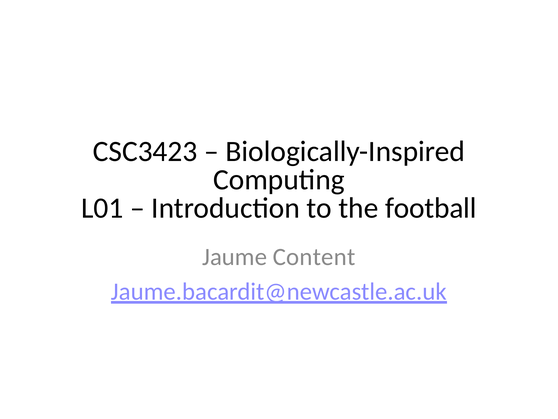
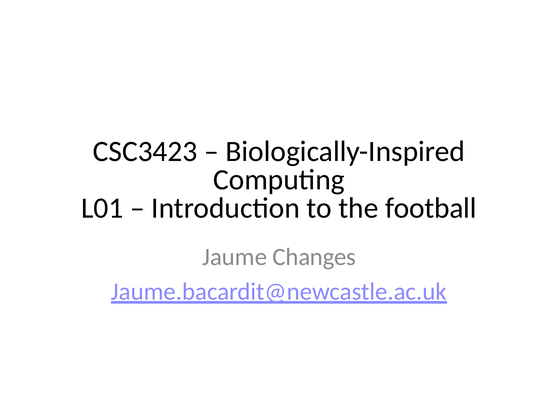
Content: Content -> Changes
